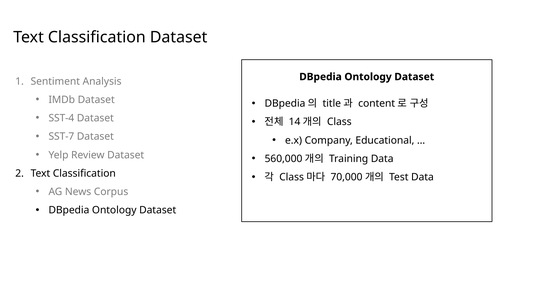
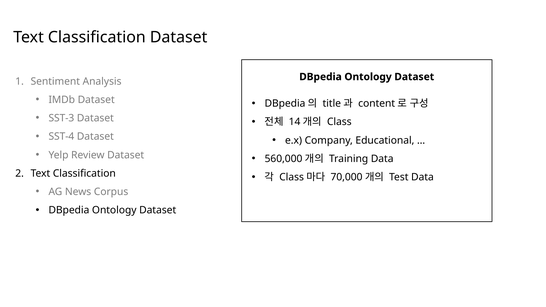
SST-4: SST-4 -> SST-3
SST-7: SST-7 -> SST-4
